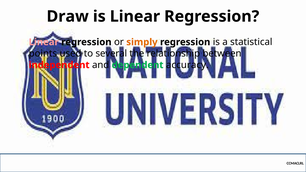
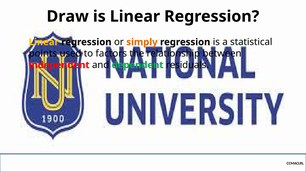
Linear at (44, 42) colour: pink -> yellow
several: several -> factors
accuracy: accuracy -> residuals
